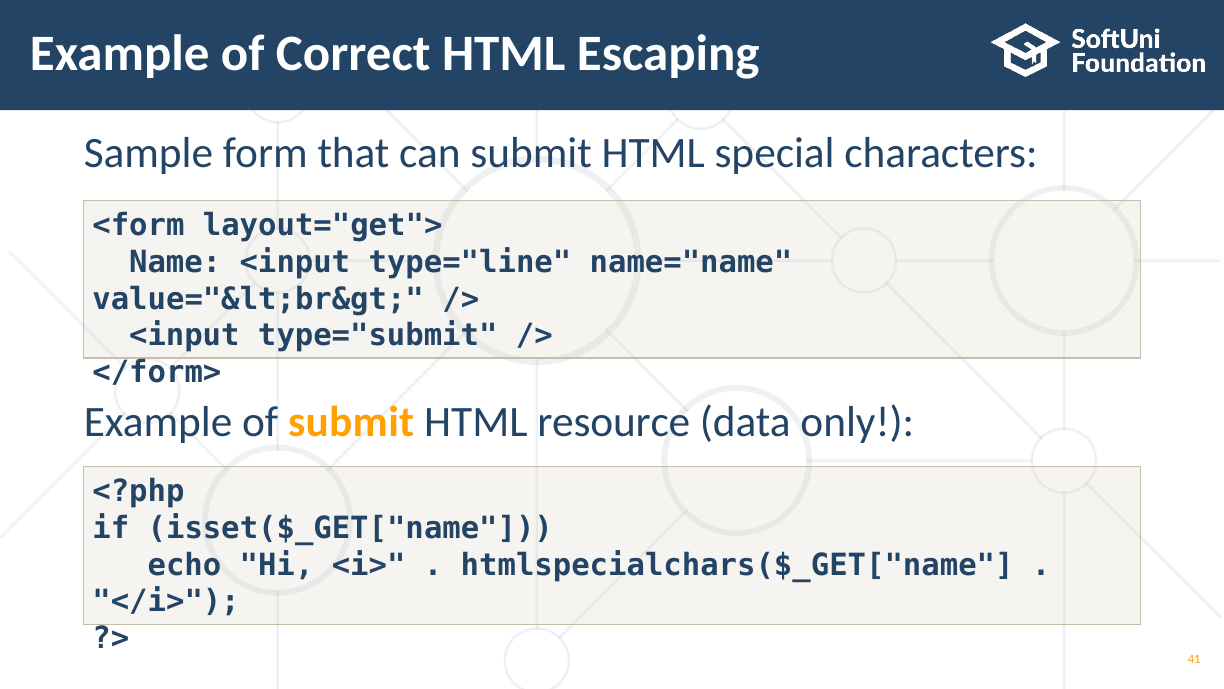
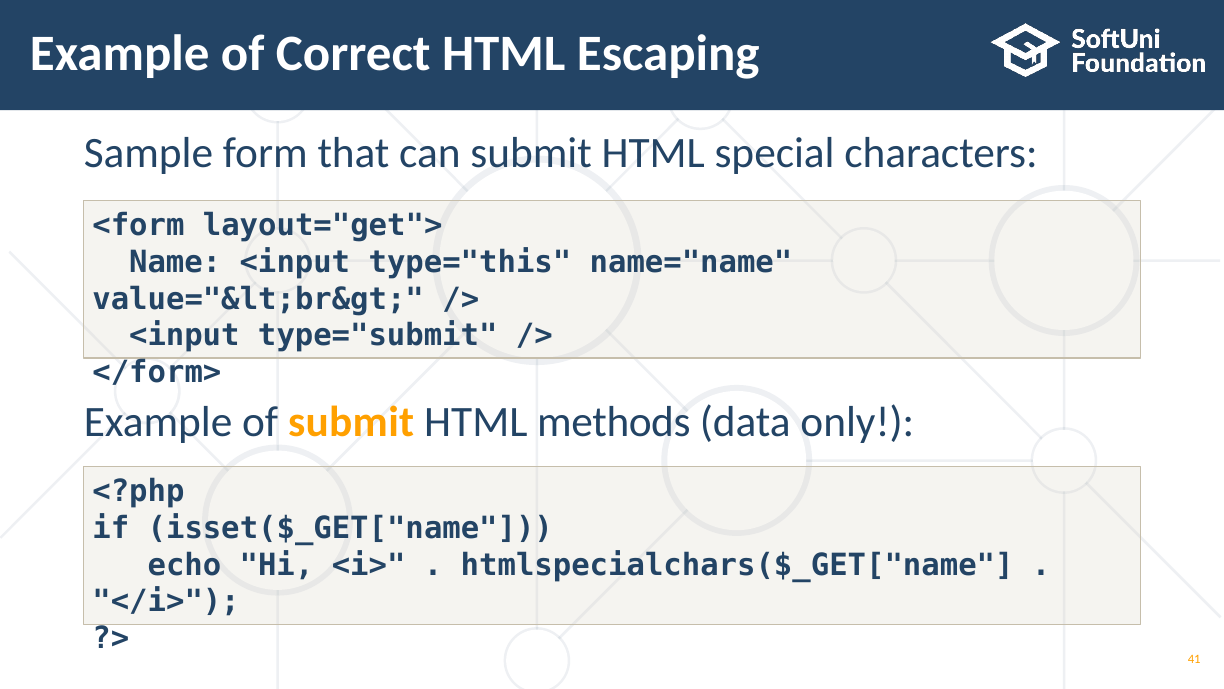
type="line: type="line -> type="this
resource: resource -> methods
